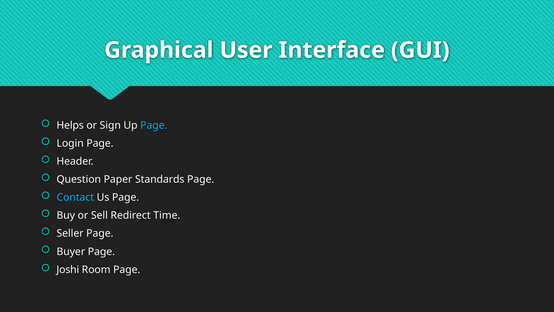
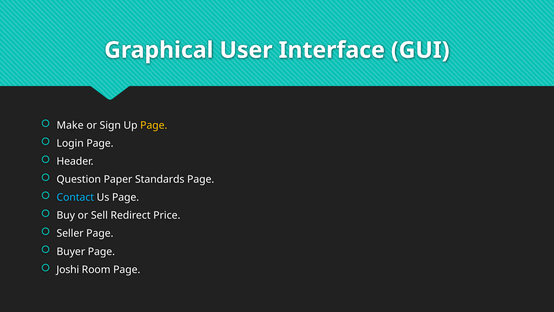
Helps: Helps -> Make
Page at (154, 125) colour: light blue -> yellow
Time: Time -> Price
